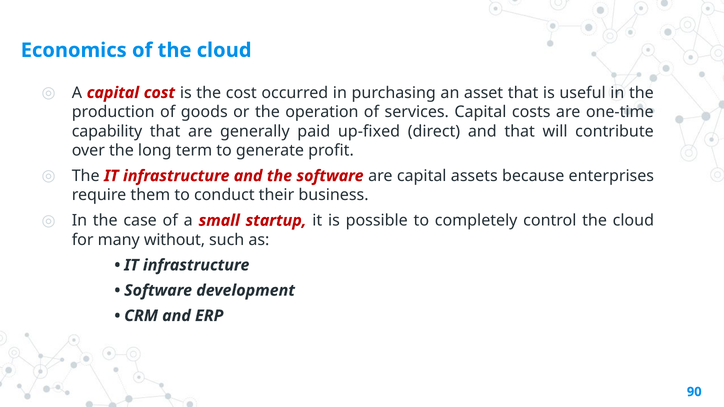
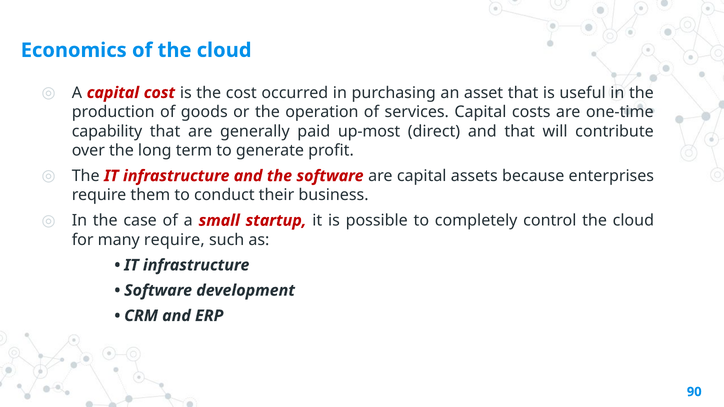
up-fixed: up-fixed -> up-most
many without: without -> require
